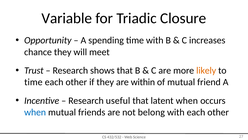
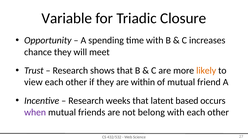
time at (33, 82): time -> view
useful: useful -> weeks
latent when: when -> based
when at (35, 112) colour: blue -> purple
